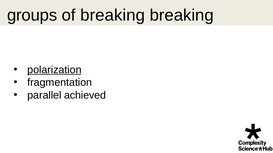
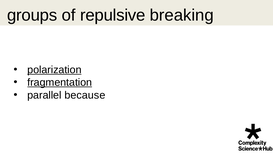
of breaking: breaking -> repulsive
fragmentation underline: none -> present
achieved: achieved -> because
